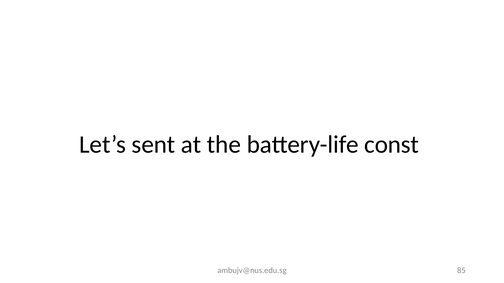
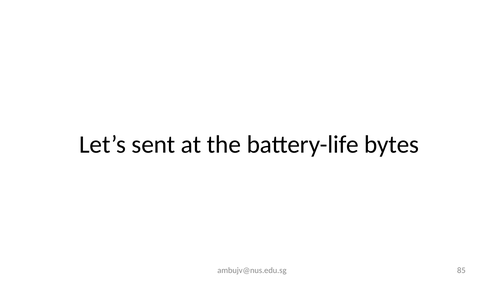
const: const -> bytes
